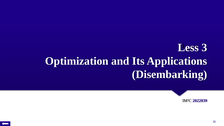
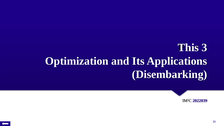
Less: Less -> This
